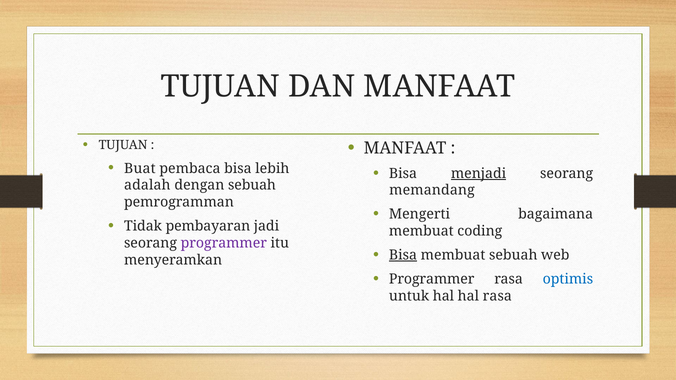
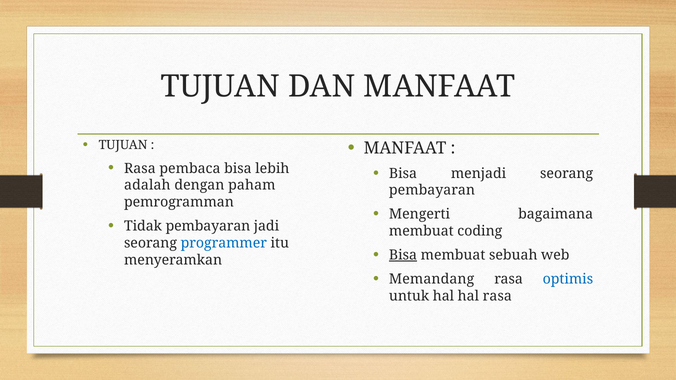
Buat at (140, 168): Buat -> Rasa
menjadi underline: present -> none
dengan sebuah: sebuah -> paham
memandang at (432, 190): memandang -> pembayaran
programmer at (224, 243) colour: purple -> blue
Programmer at (432, 279): Programmer -> Memandang
